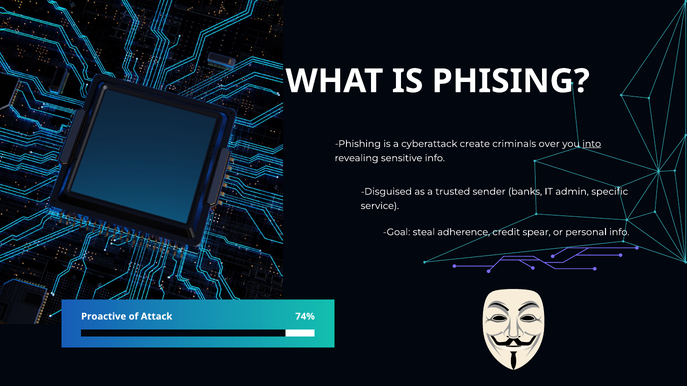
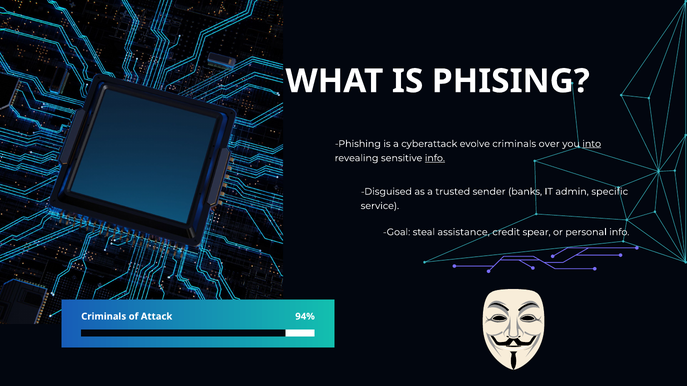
create: create -> evolve
info at (435, 158) underline: none -> present
adherence: adherence -> assistance
Proactive at (104, 317): Proactive -> Criminals
74%: 74% -> 94%
